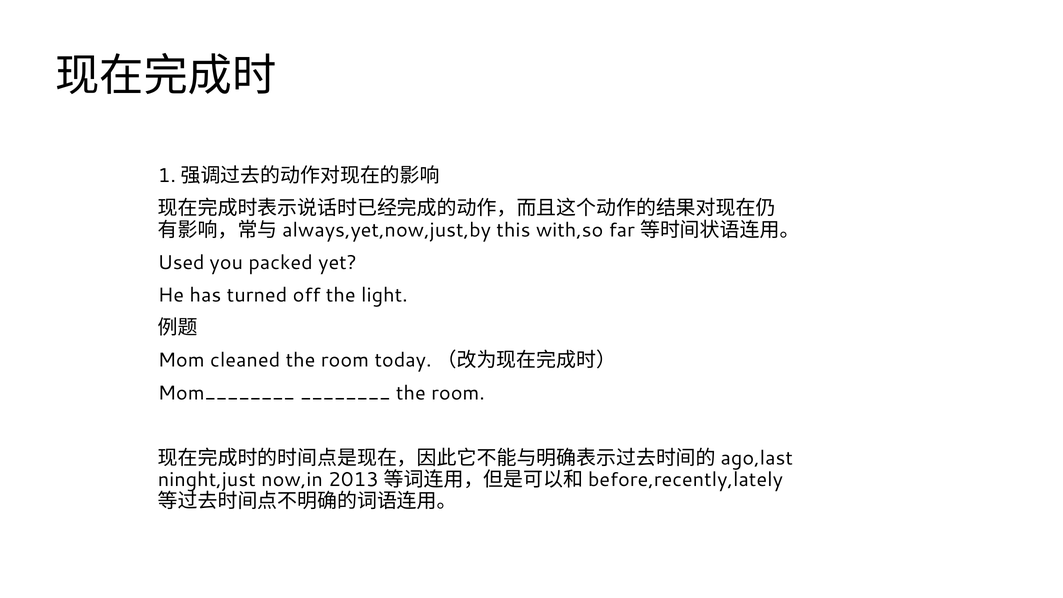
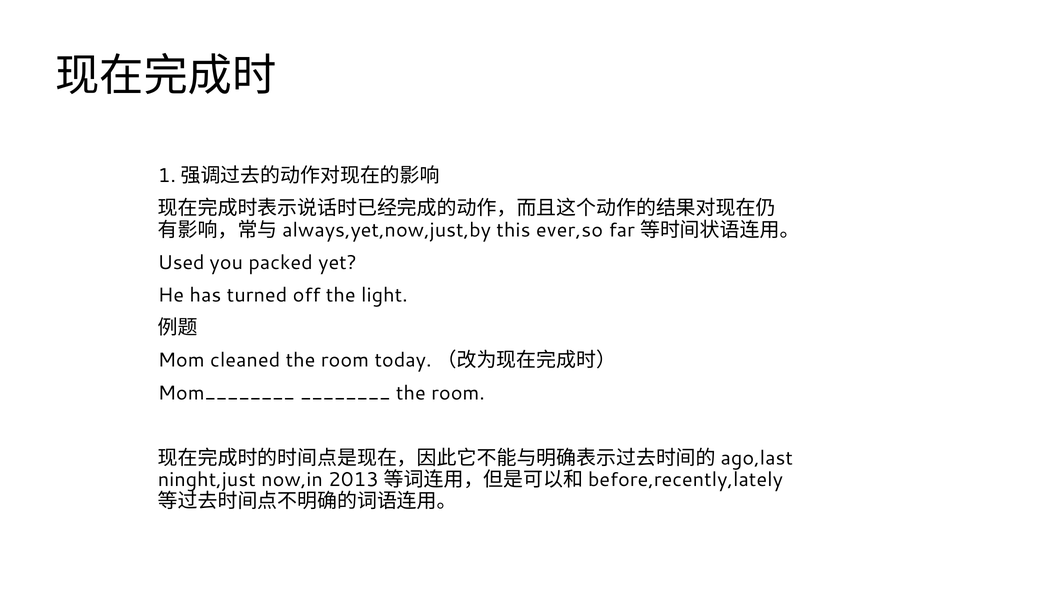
with,so: with,so -> ever,so
